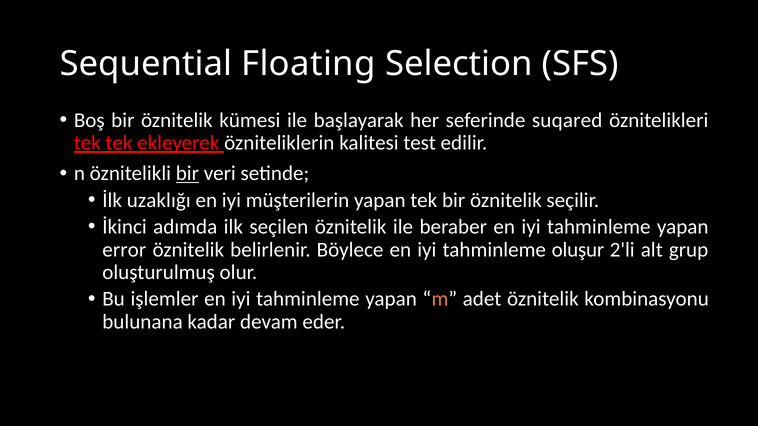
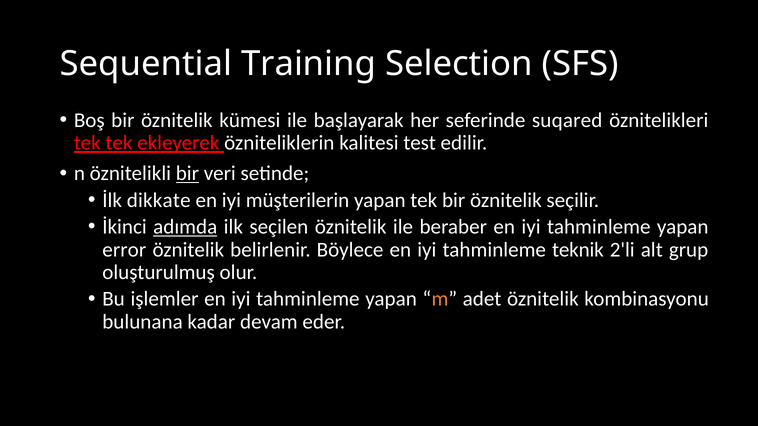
Floating: Floating -> Training
uzaklığı: uzaklığı -> dikkate
adımda underline: none -> present
oluşur: oluşur -> teknik
